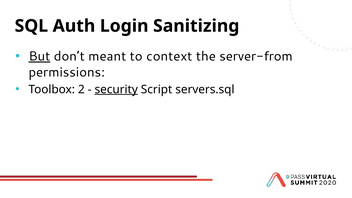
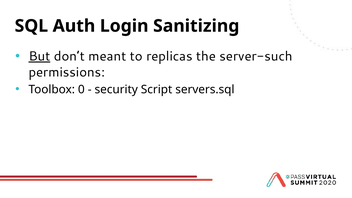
context: context -> replicas
server-from: server-from -> server-such
2: 2 -> 0
security underline: present -> none
